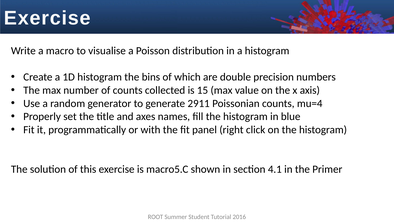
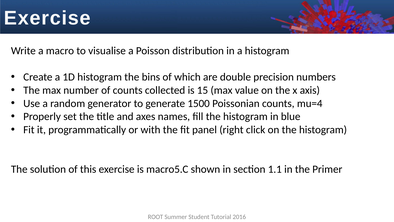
2911: 2911 -> 1500
4.1: 4.1 -> 1.1
